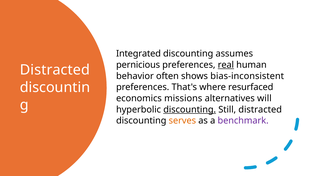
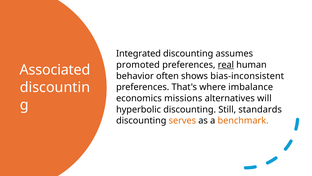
pernicious: pernicious -> promoted
Distracted at (55, 70): Distracted -> Associated
resurfaced: resurfaced -> imbalance
discounting at (190, 109) underline: present -> none
Still distracted: distracted -> standards
benchmark colour: purple -> orange
